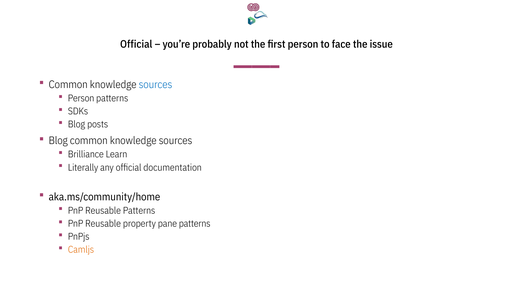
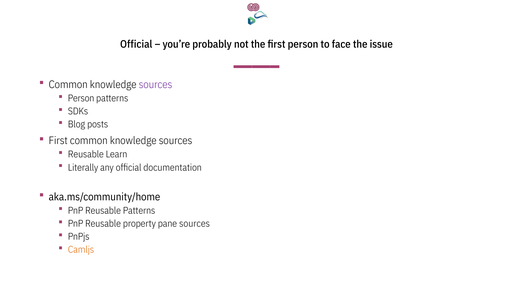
sources at (155, 84) colour: blue -> purple
Blog at (58, 141): Blog -> First
Brilliance at (86, 154): Brilliance -> Reusable
pane patterns: patterns -> sources
